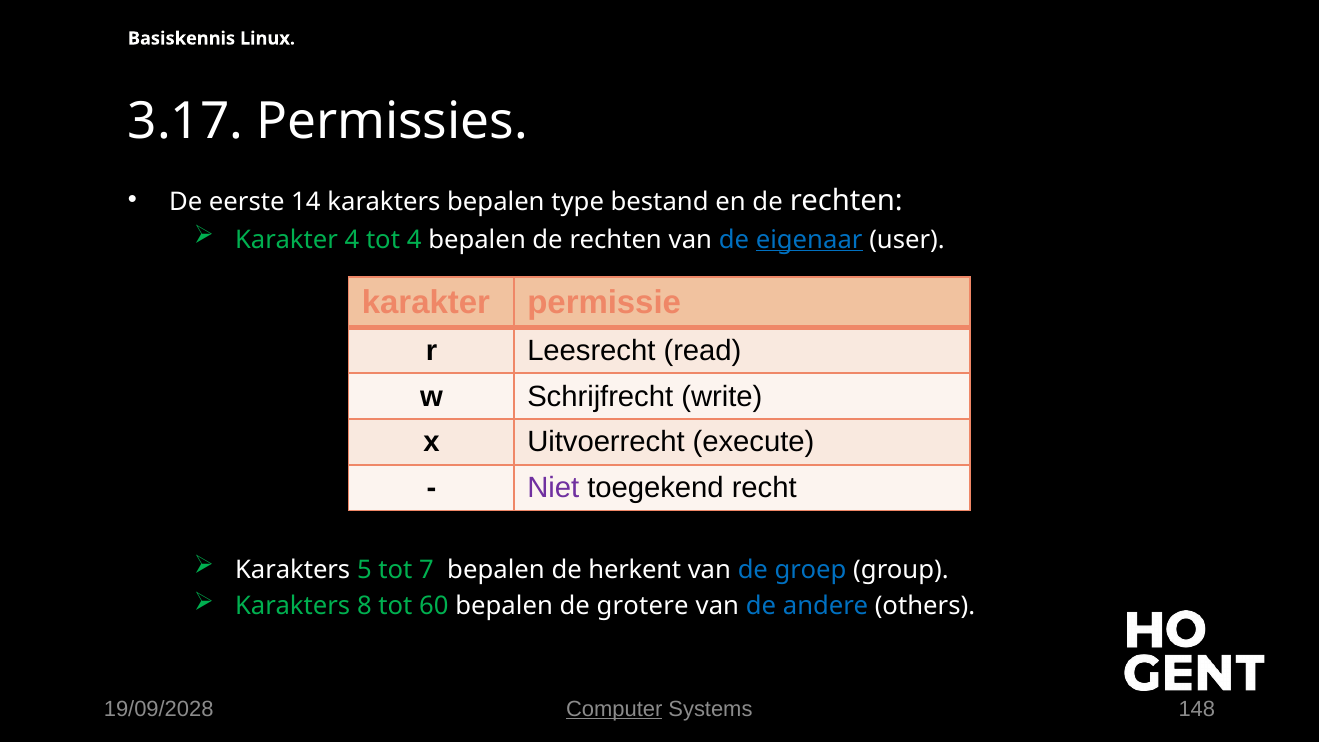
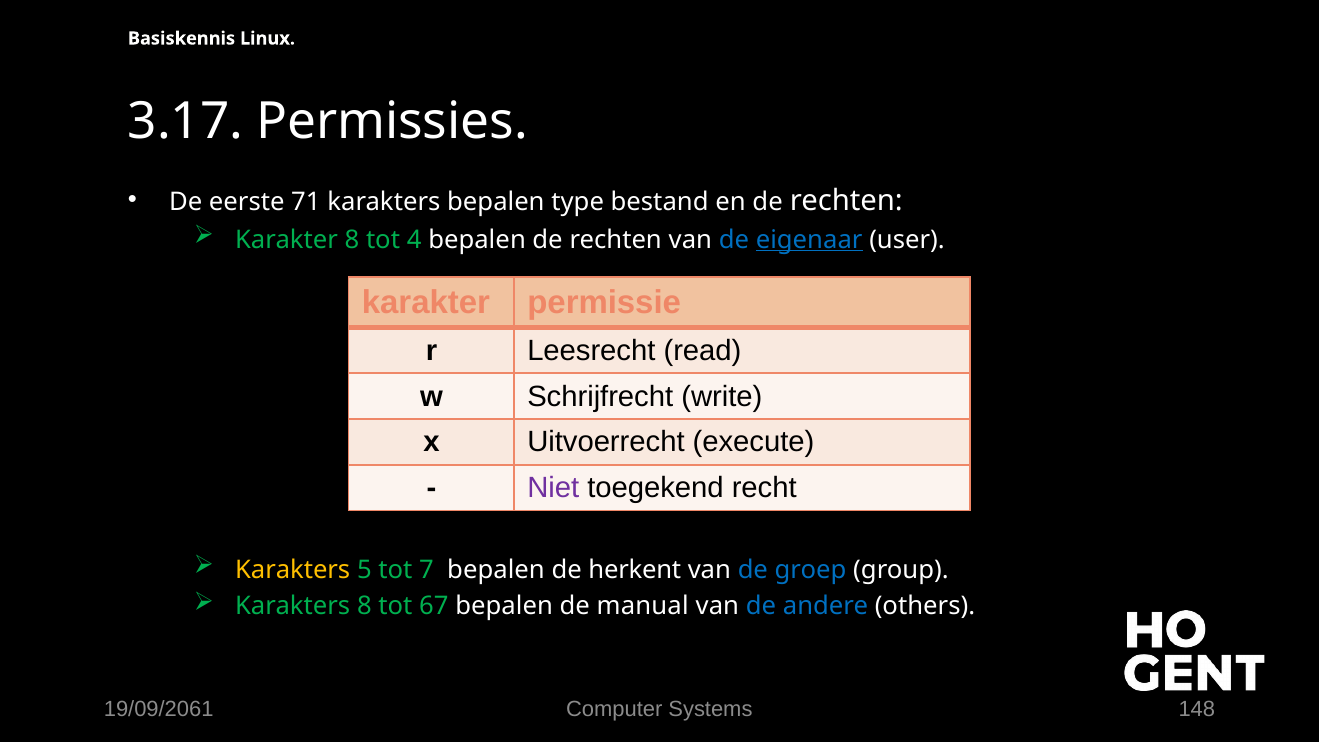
14: 14 -> 71
Karakter 4: 4 -> 8
Karakters at (293, 570) colour: white -> yellow
60: 60 -> 67
grotere: grotere -> manual
19/09/2028: 19/09/2028 -> 19/09/2061
Computer underline: present -> none
